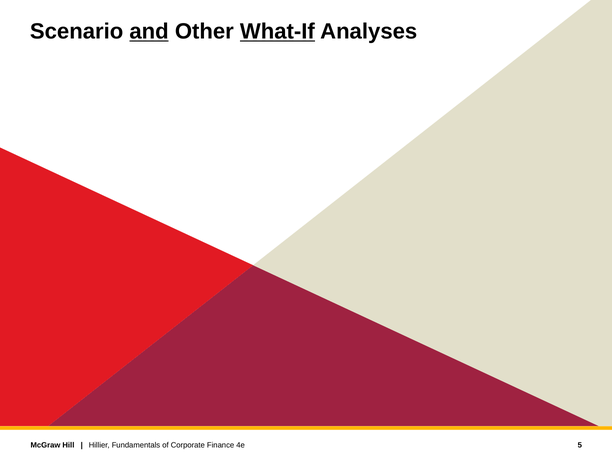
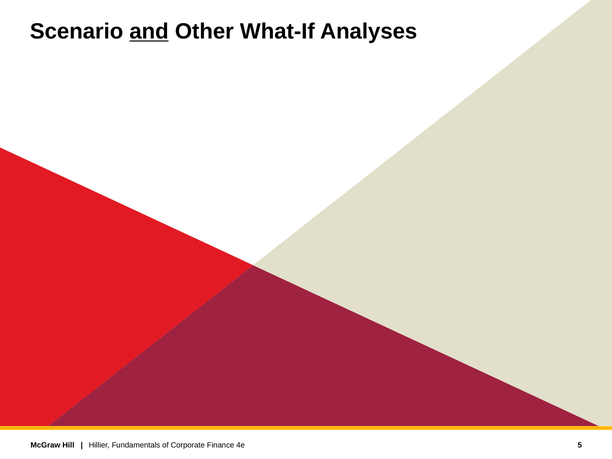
What-If underline: present -> none
